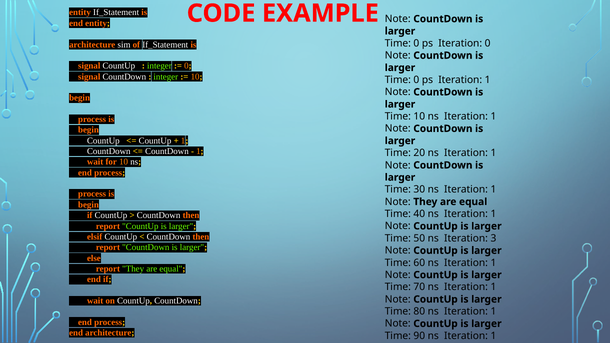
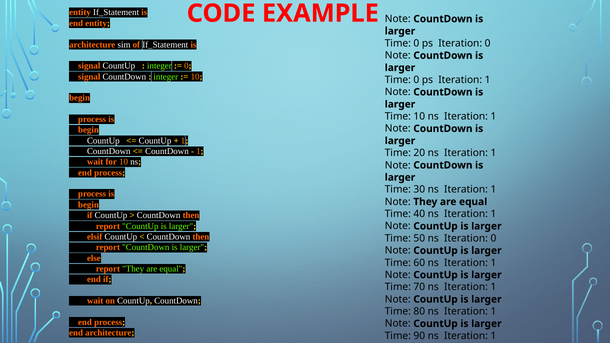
ns Iteration 3: 3 -> 0
